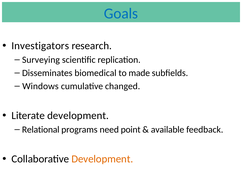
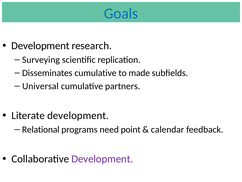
Investigators at (40, 46): Investigators -> Development
Disseminates biomedical: biomedical -> cumulative
Windows: Windows -> Universal
changed: changed -> partners
available: available -> calendar
Development at (102, 159) colour: orange -> purple
